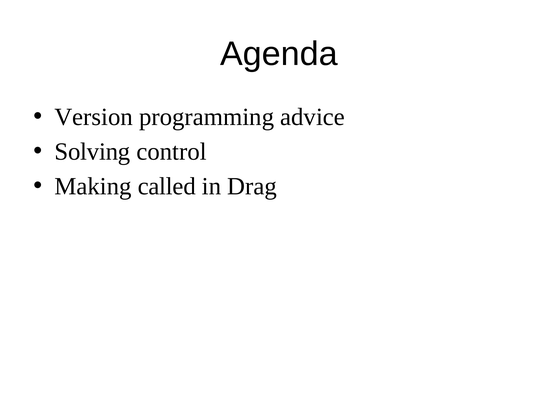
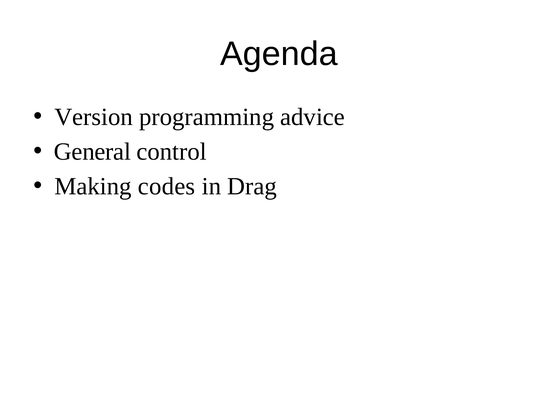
Solving: Solving -> General
called: called -> codes
